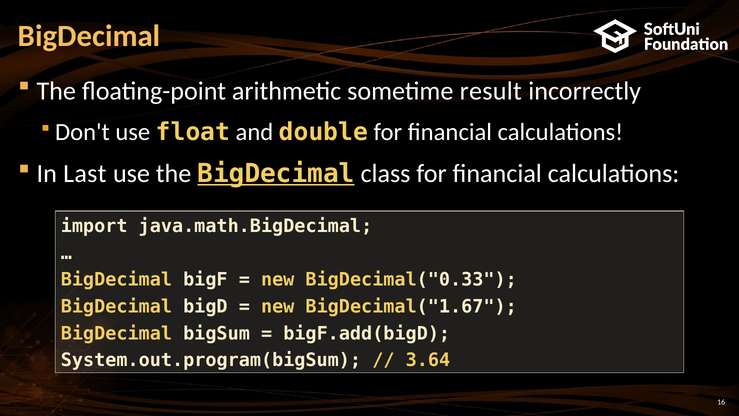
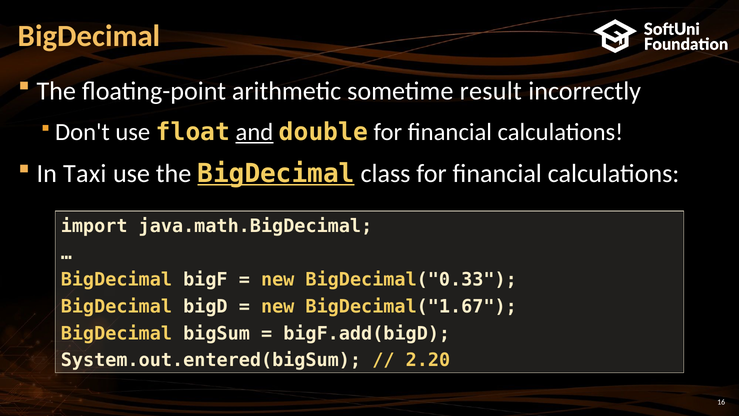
and underline: none -> present
Last: Last -> Taxi
System.out.program(bigSum: System.out.program(bigSum -> System.out.entered(bigSum
3.64: 3.64 -> 2.20
